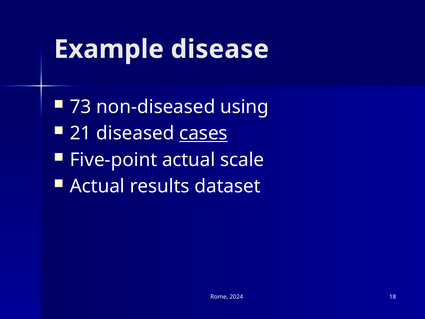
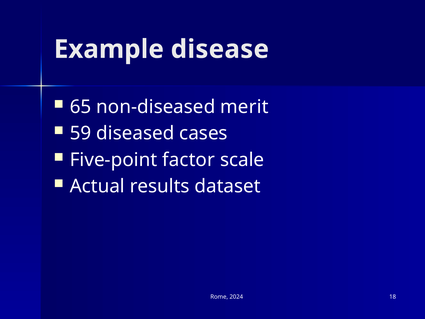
73: 73 -> 65
using: using -> merit
21: 21 -> 59
cases underline: present -> none
Five-point actual: actual -> factor
